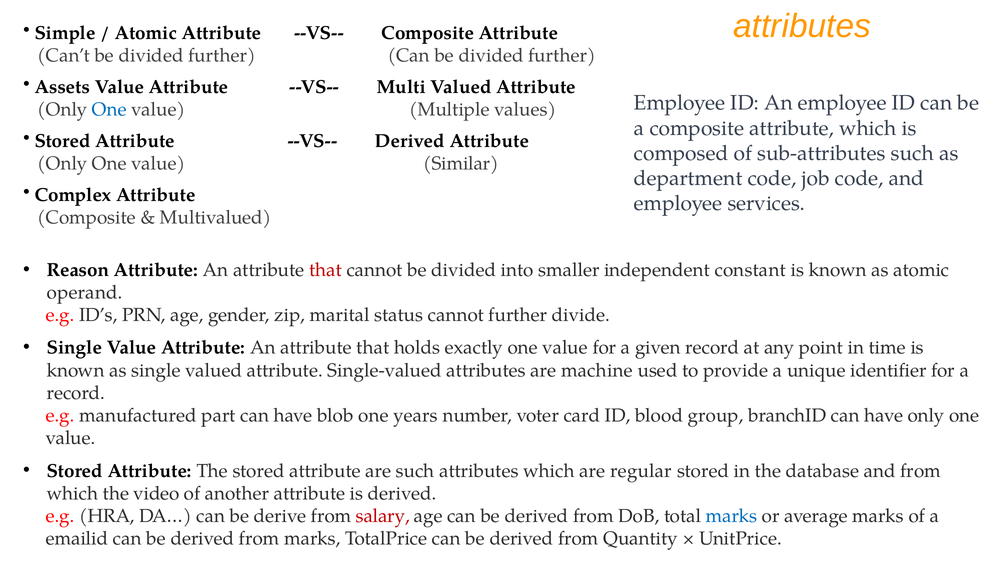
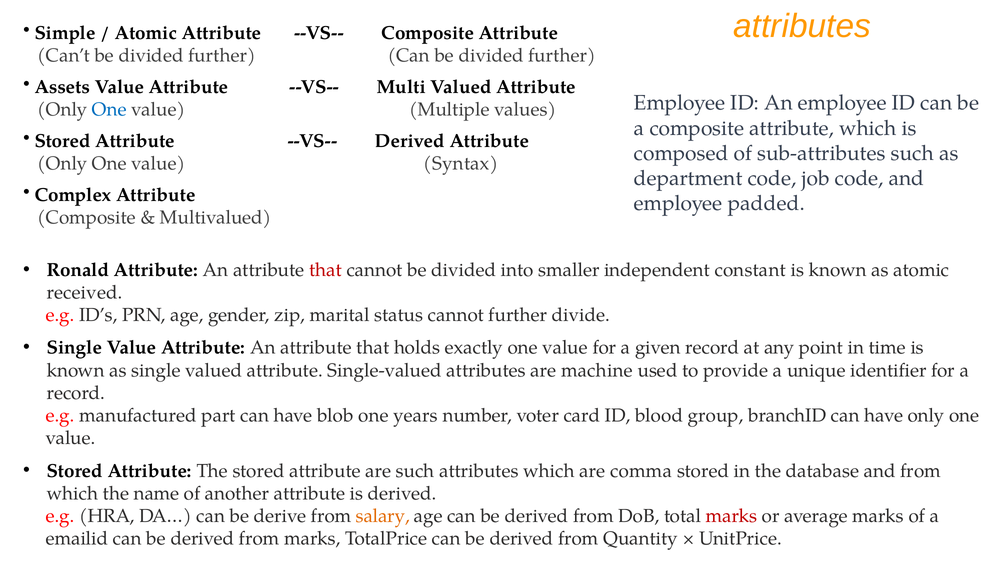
Similar: Similar -> Syntax
services: services -> padded
Reason: Reason -> Ronald
operand: operand -> received
regular: regular -> comma
video: video -> name
salary colour: red -> orange
marks at (732, 516) colour: blue -> red
